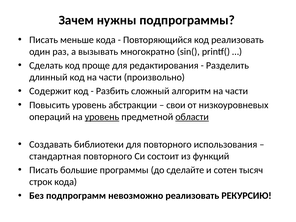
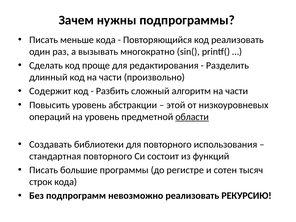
свои: свои -> этой
уровень at (102, 117) underline: present -> none
сделайте: сделайте -> регистре
